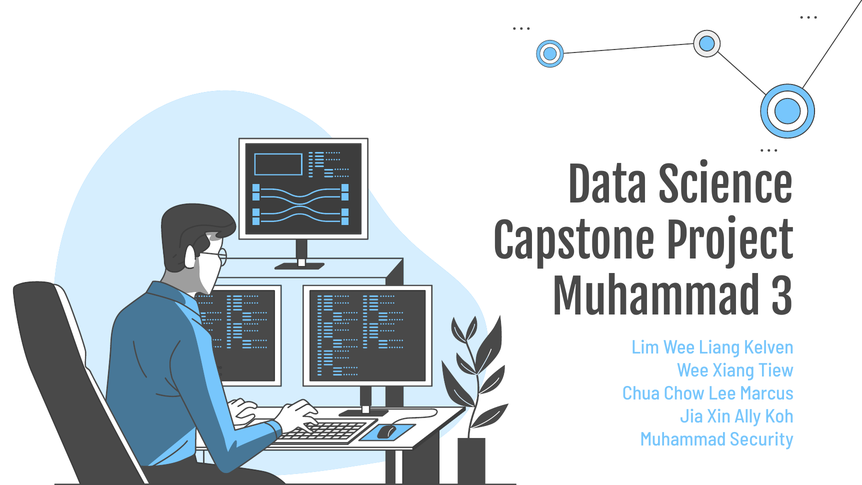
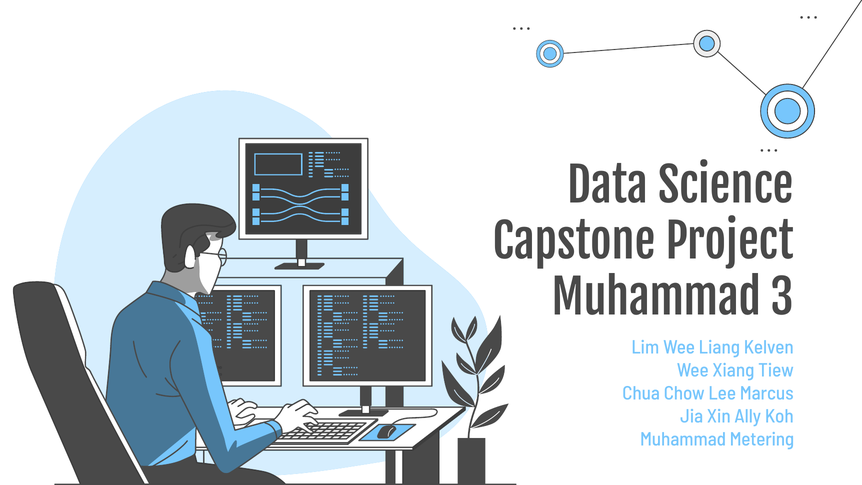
Security: Security -> Metering
